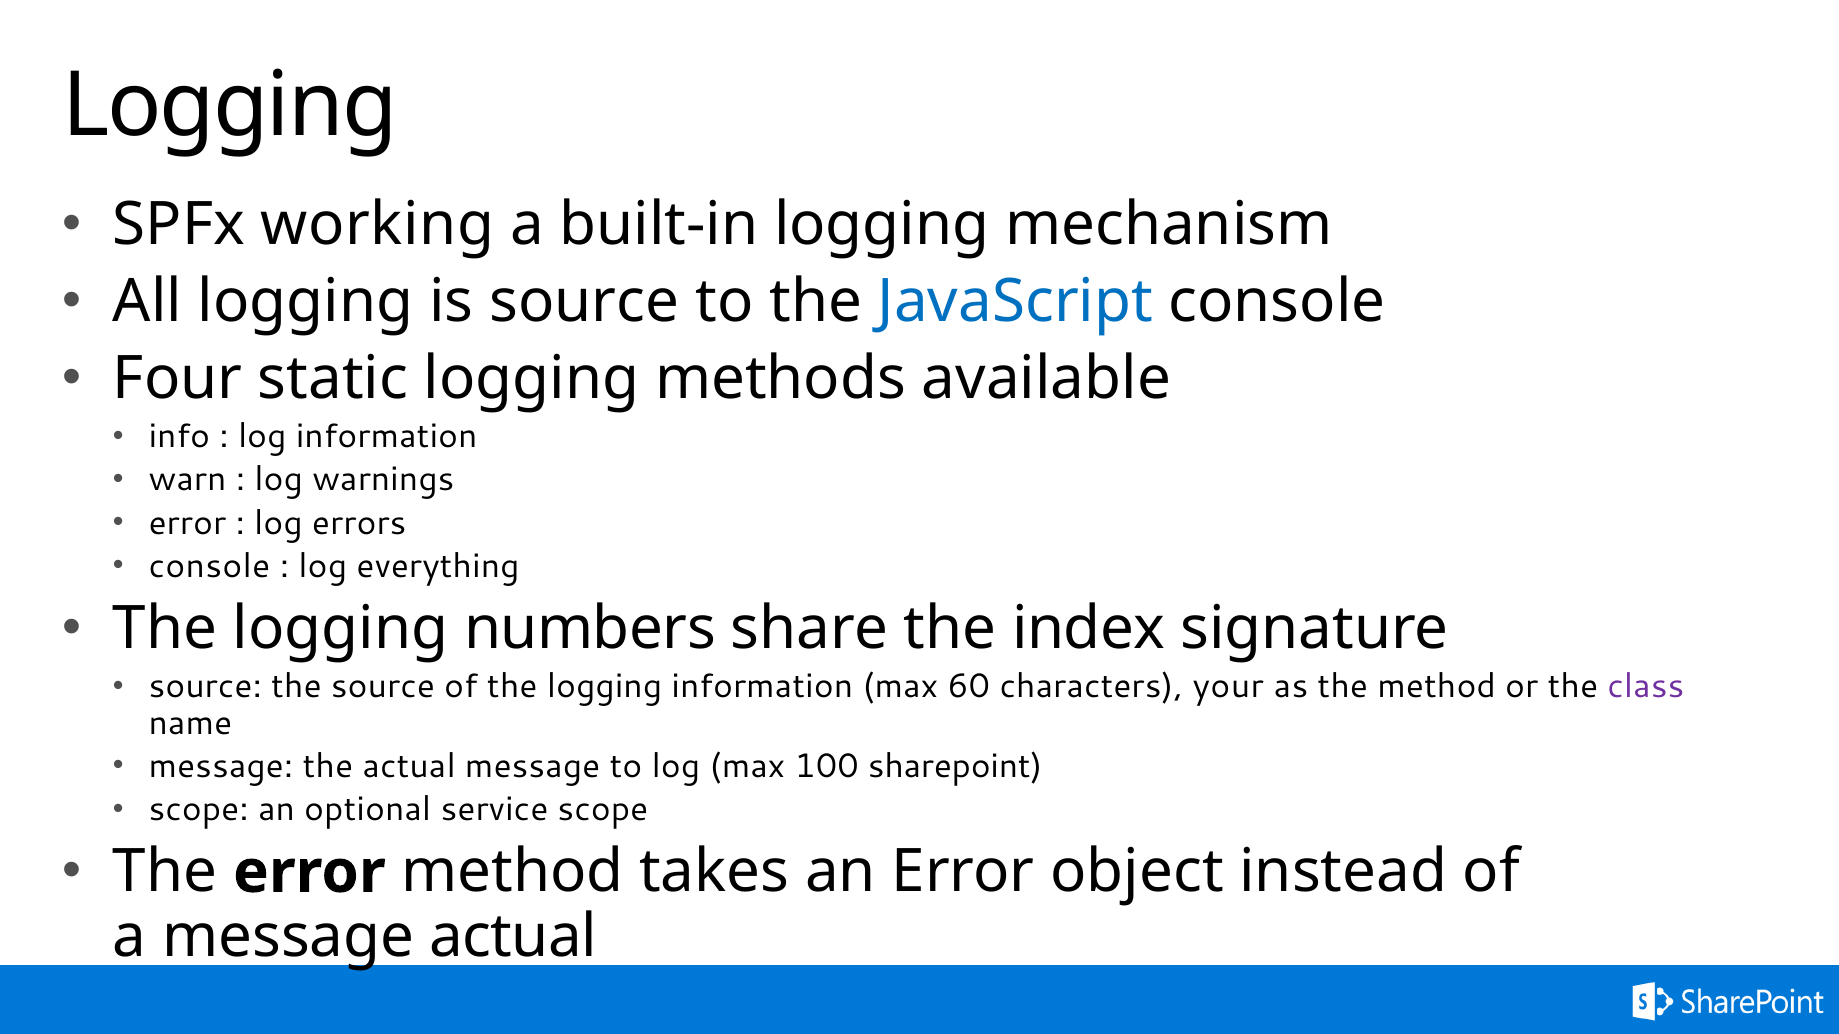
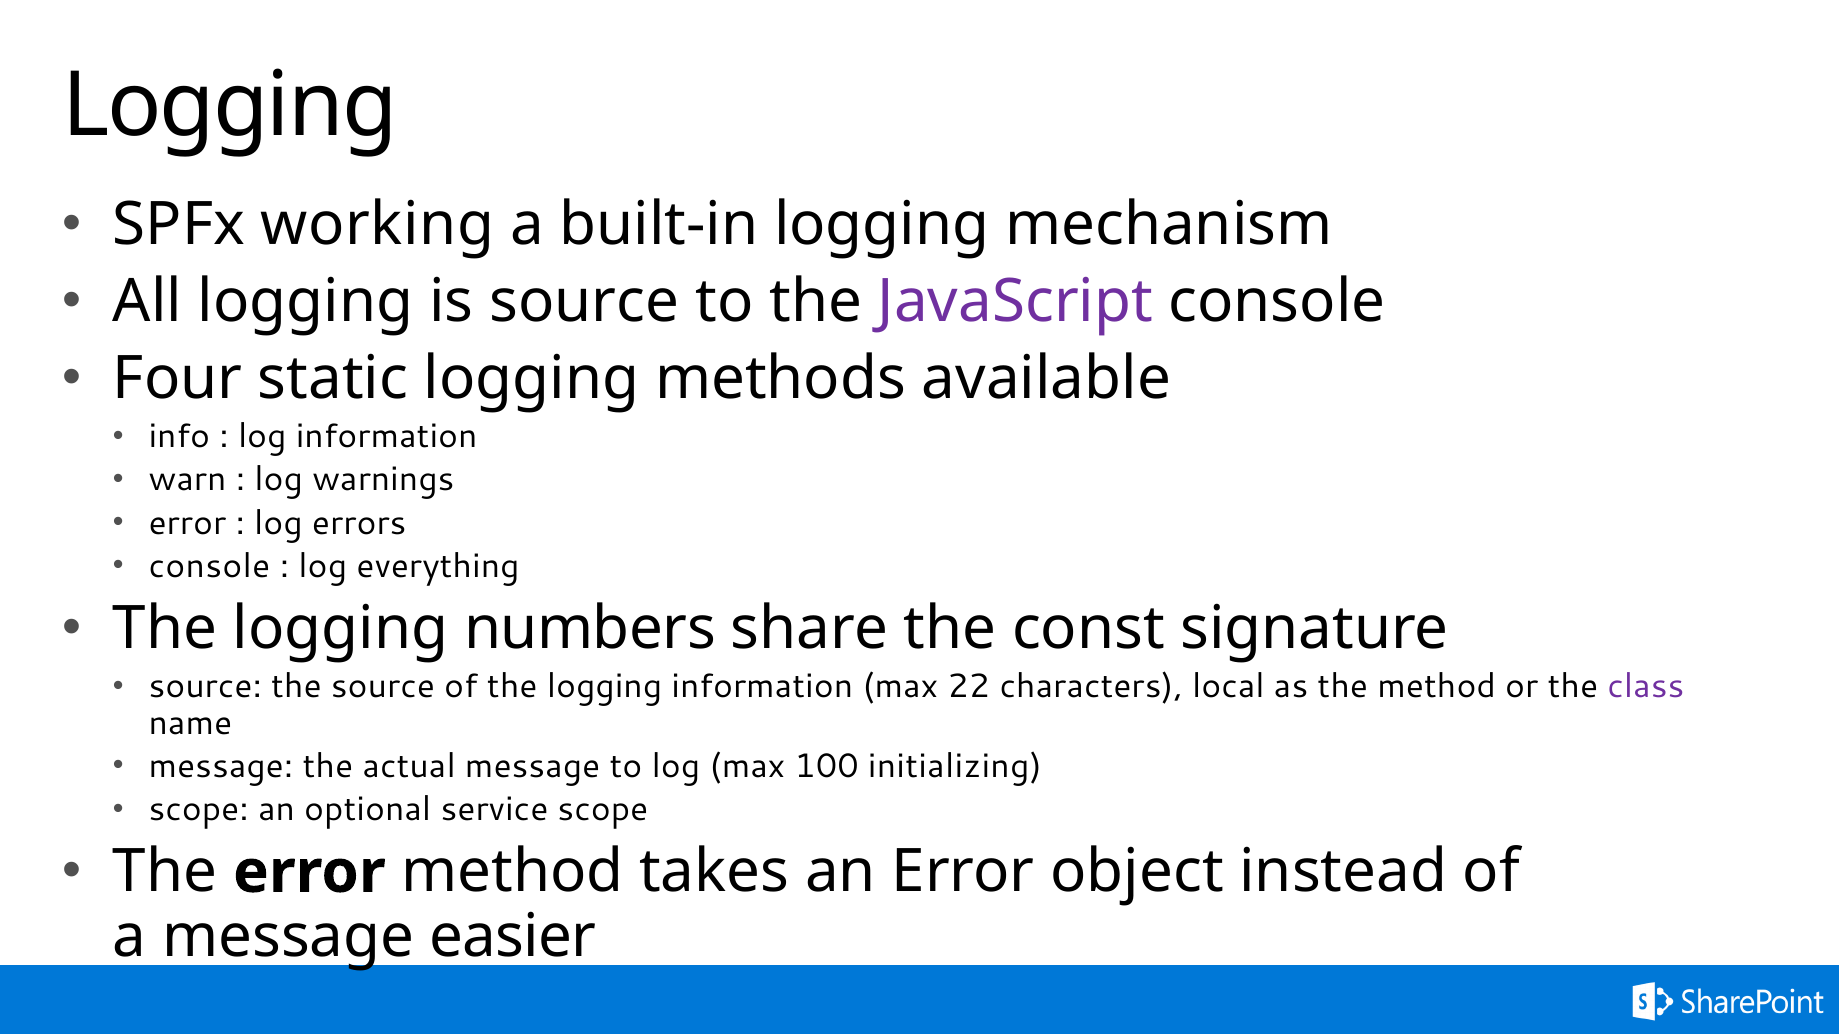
JavaScript colour: blue -> purple
index: index -> const
60: 60 -> 22
your: your -> local
sharepoint: sharepoint -> initializing
message actual: actual -> easier
